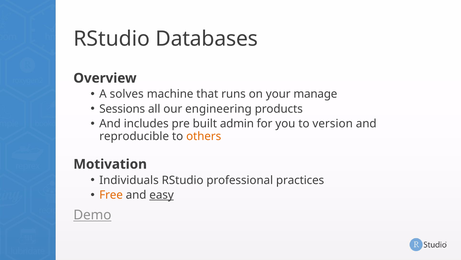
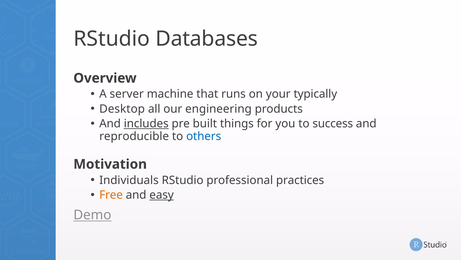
solves: solves -> server
manage: manage -> typically
Sessions: Sessions -> Desktop
includes underline: none -> present
admin: admin -> things
version: version -> success
others colour: orange -> blue
